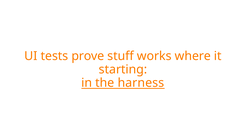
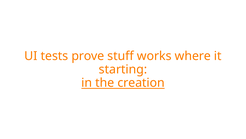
harness: harness -> creation
